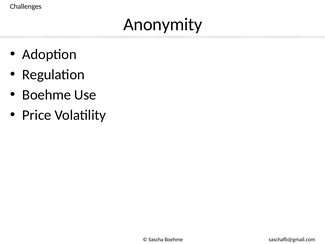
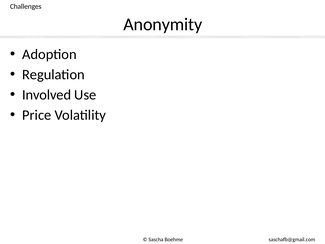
Boehme at (47, 95): Boehme -> Involved
